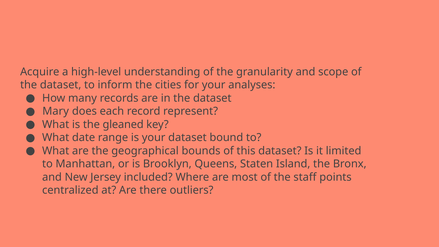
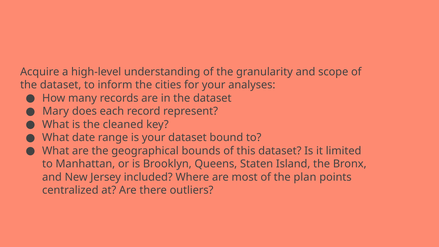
gleaned: gleaned -> cleaned
staff: staff -> plan
